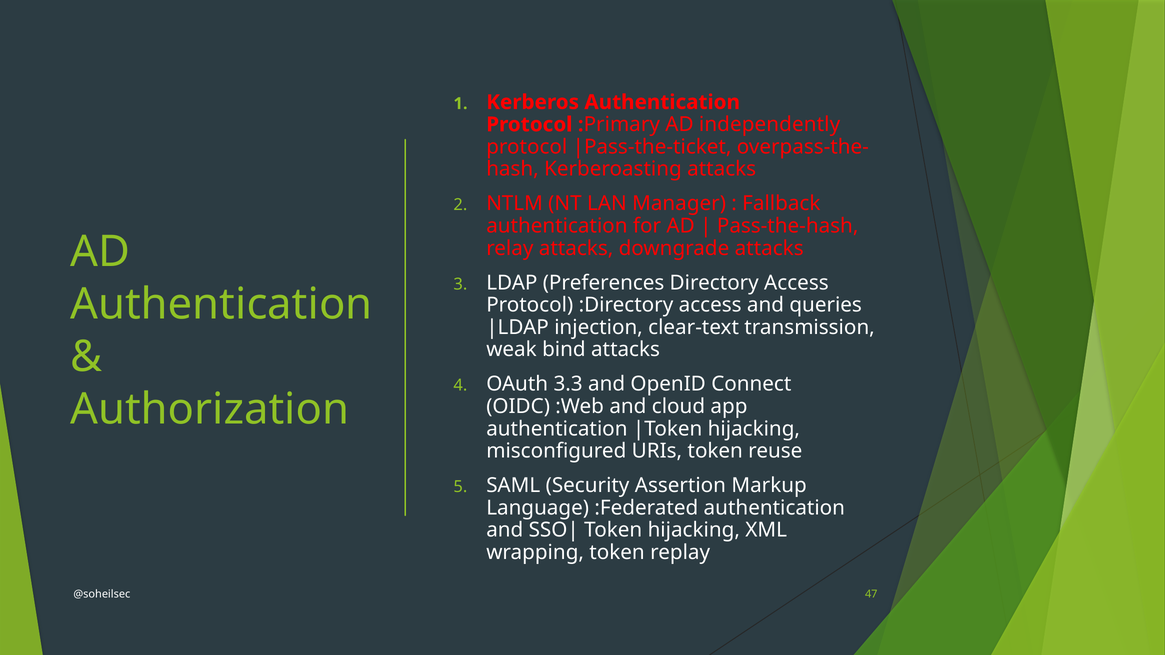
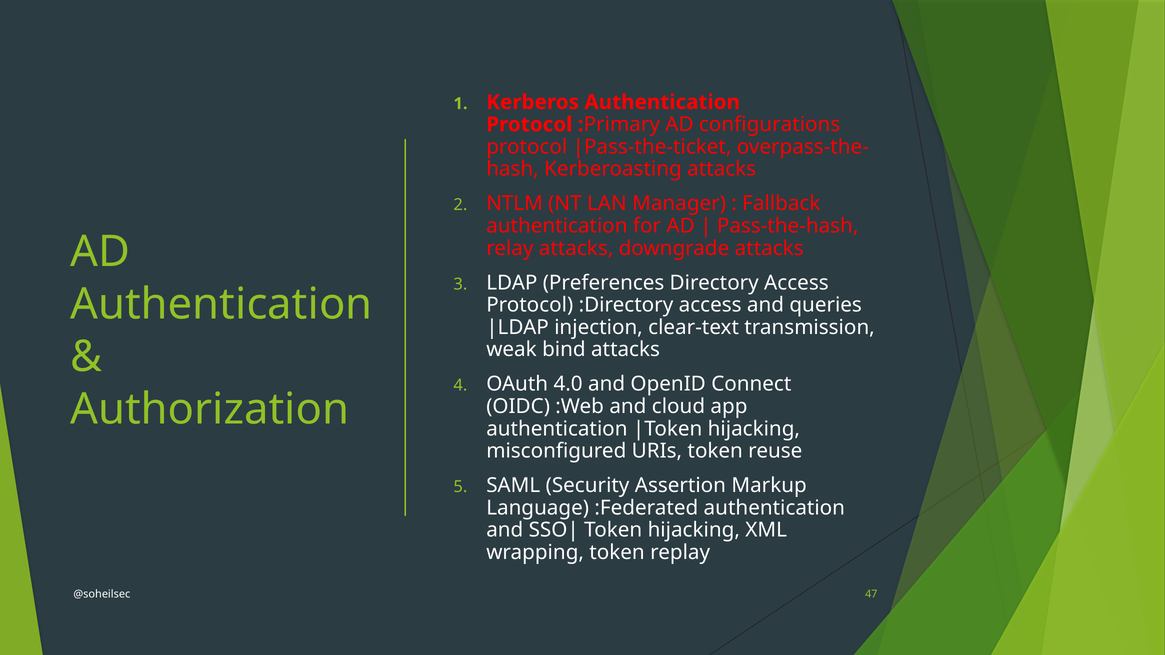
independently: independently -> configurations
3.3: 3.3 -> 4.0
